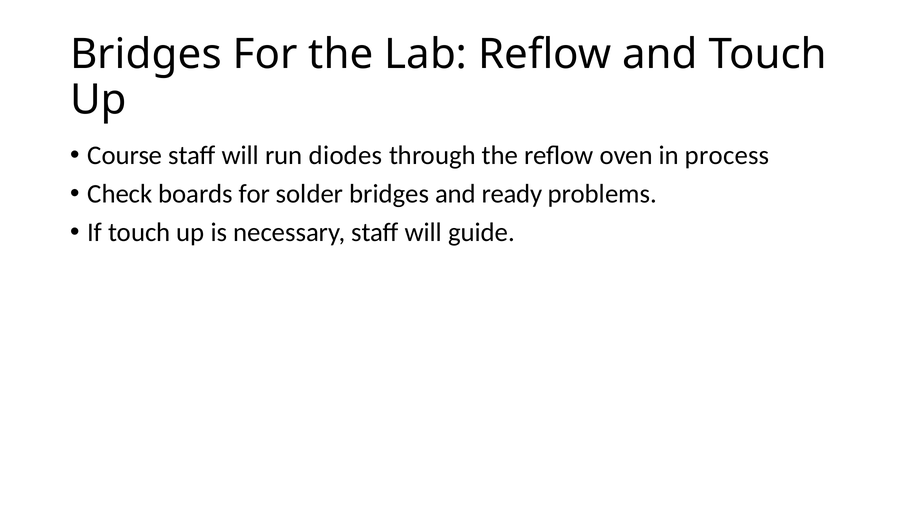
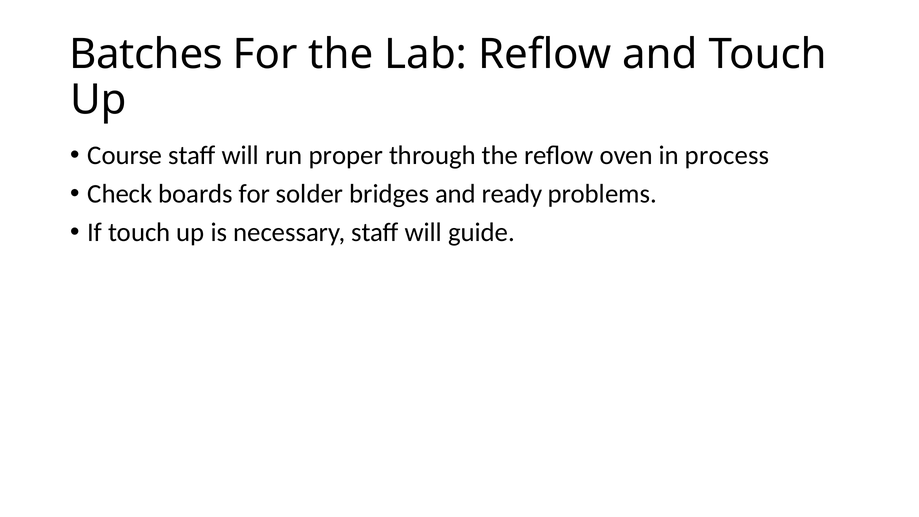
Bridges at (146, 54): Bridges -> Batches
diodes: diodes -> proper
